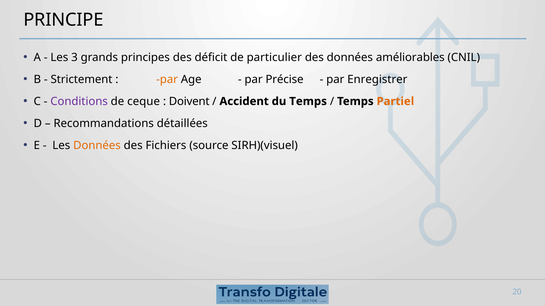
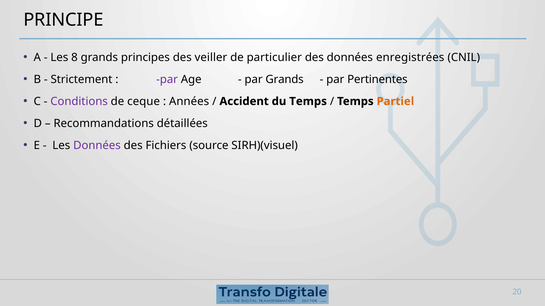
3: 3 -> 8
déficit: déficit -> veiller
améliorables: améliorables -> enregistrées
par at (167, 79) colour: orange -> purple
par Précise: Précise -> Grands
Enregistrer: Enregistrer -> Pertinentes
Doivent: Doivent -> Années
Données at (97, 146) colour: orange -> purple
